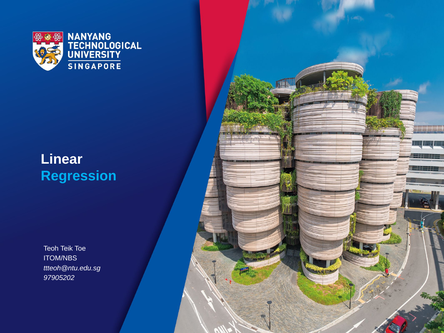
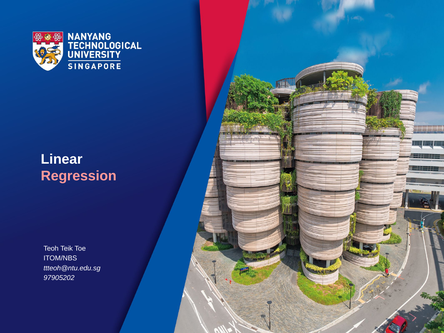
Regression colour: light blue -> pink
